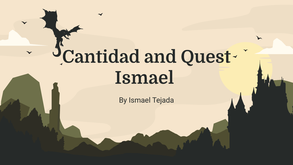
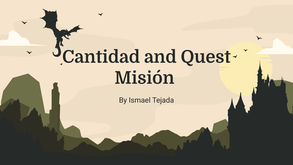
Ismael at (144, 78): Ismael -> Misión
